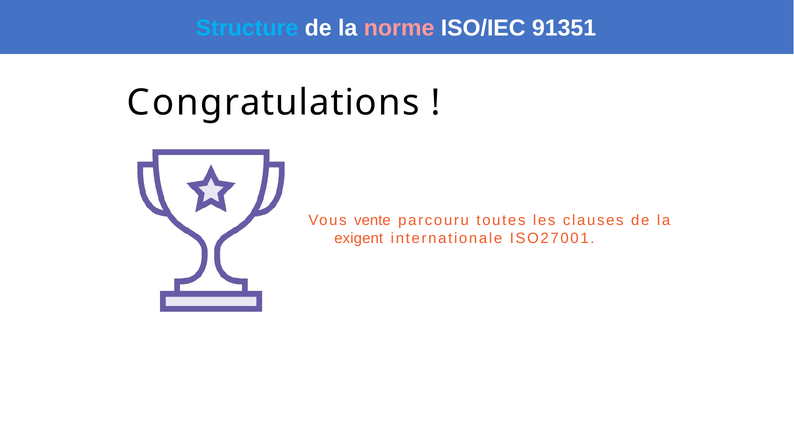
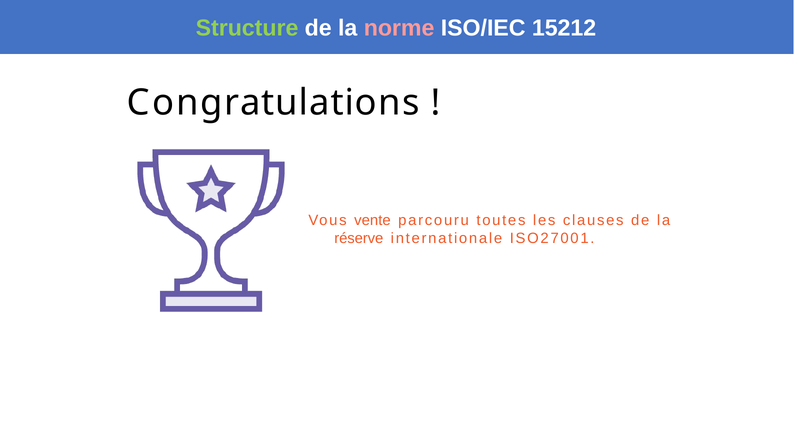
Structure colour: light blue -> light green
91351: 91351 -> 15212
exigent: exigent -> réserve
